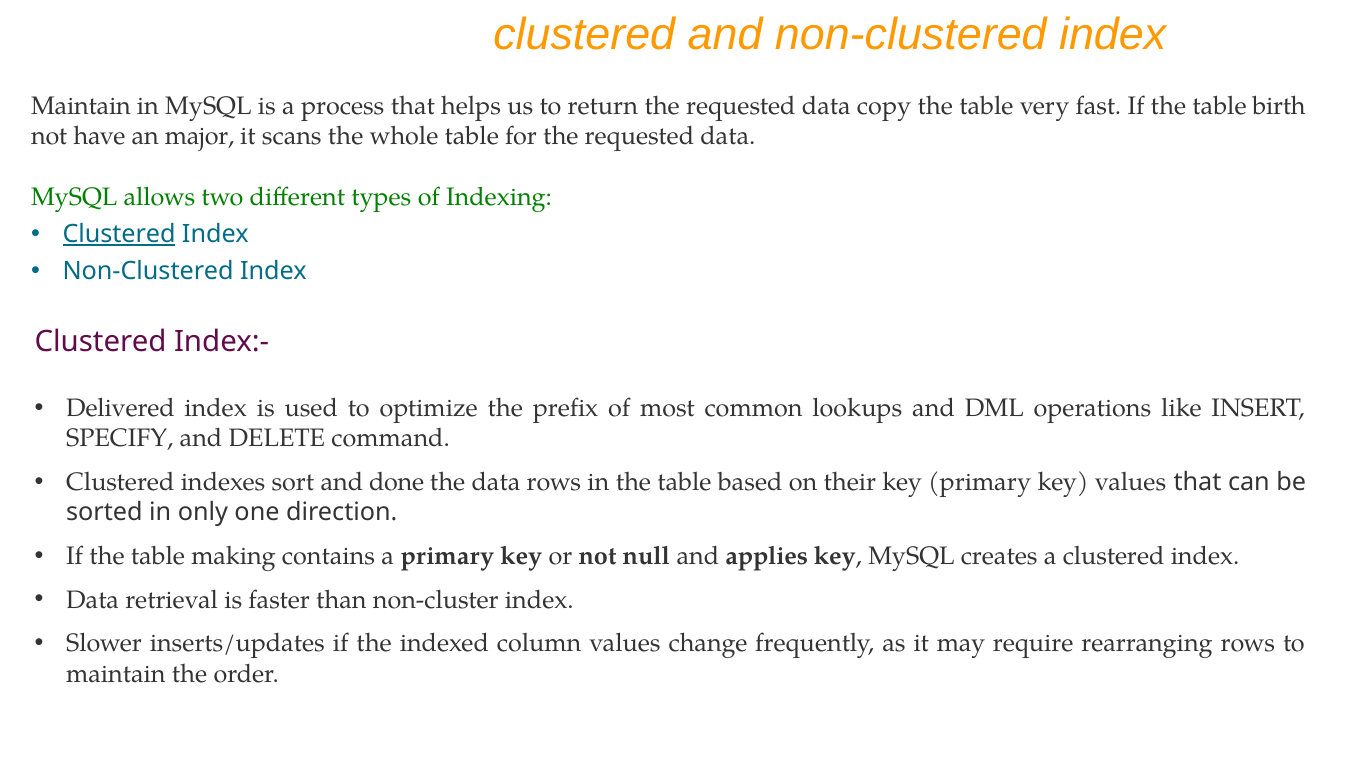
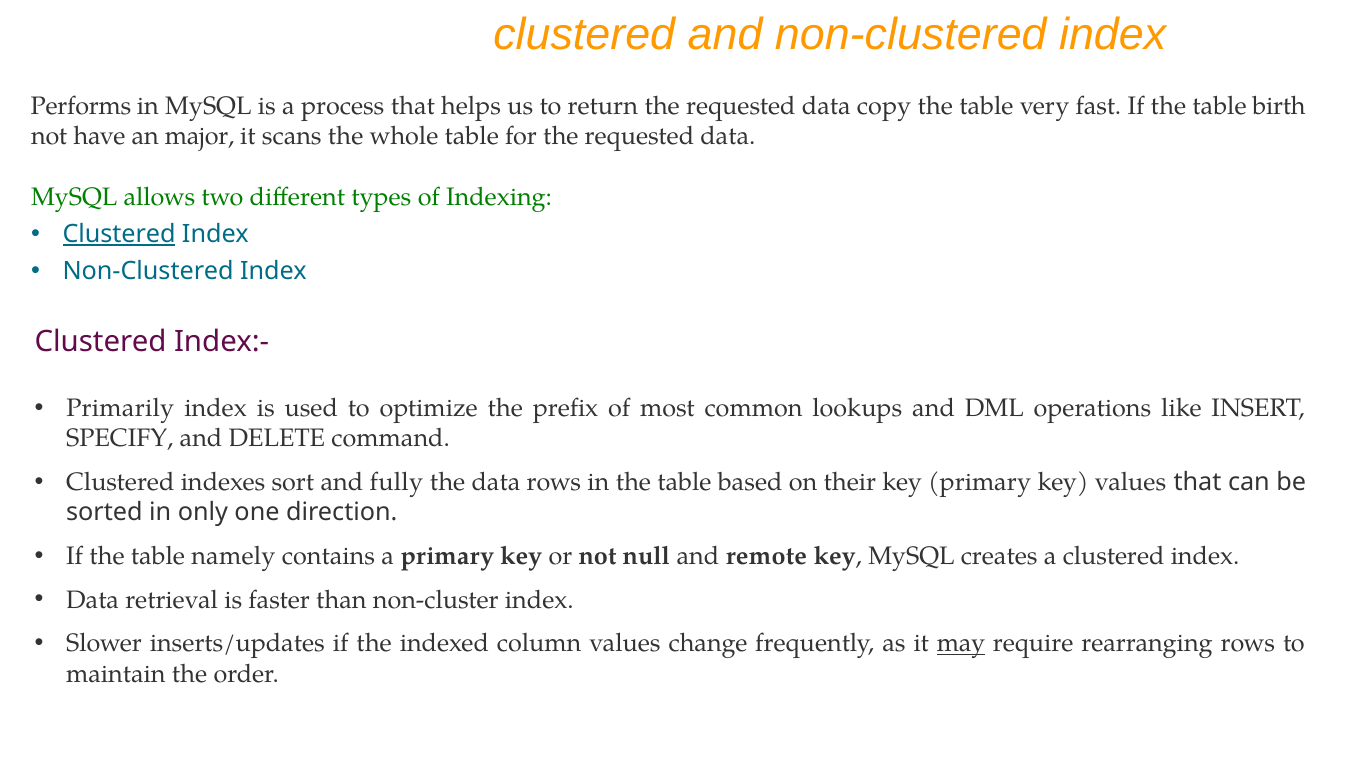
Maintain at (81, 106): Maintain -> Performs
Delivered: Delivered -> Primarily
done: done -> fully
making: making -> namely
applies: applies -> remote
may underline: none -> present
